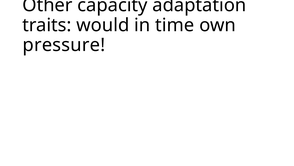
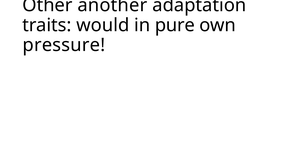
capacity: capacity -> another
time: time -> pure
